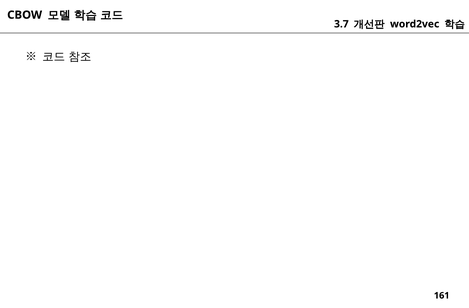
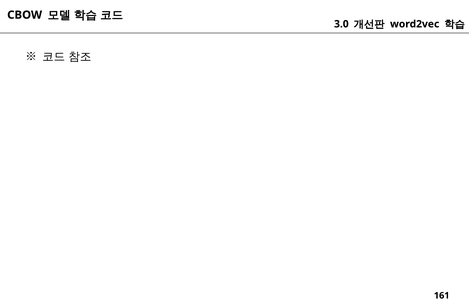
3.7: 3.7 -> 3.0
